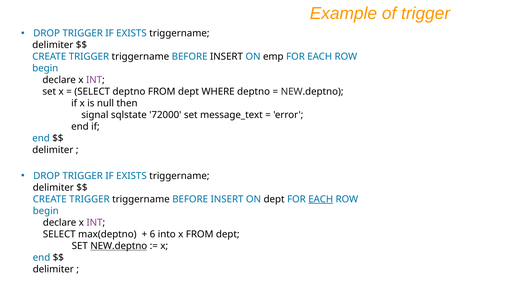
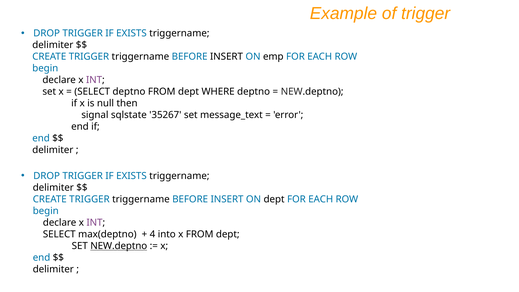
72000: 72000 -> 35267
EACH at (321, 199) underline: present -> none
6: 6 -> 4
